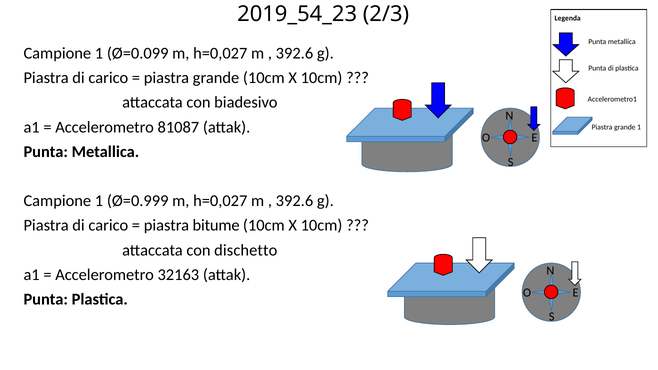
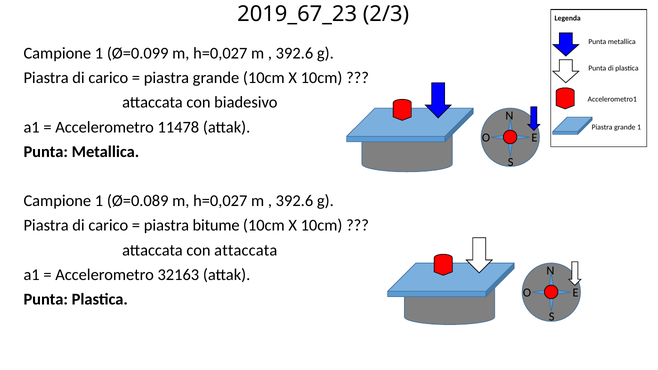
2019_54_23: 2019_54_23 -> 2019_67_23
81087: 81087 -> 11478
Ø=0.999: Ø=0.999 -> Ø=0.089
con dischetto: dischetto -> attaccata
